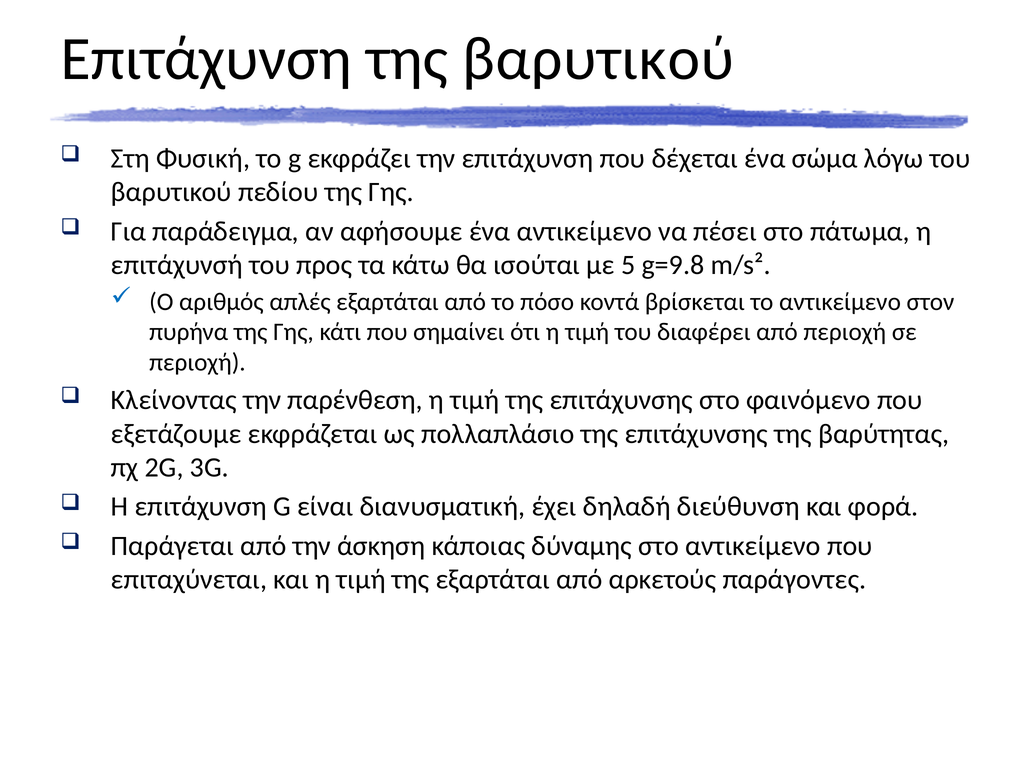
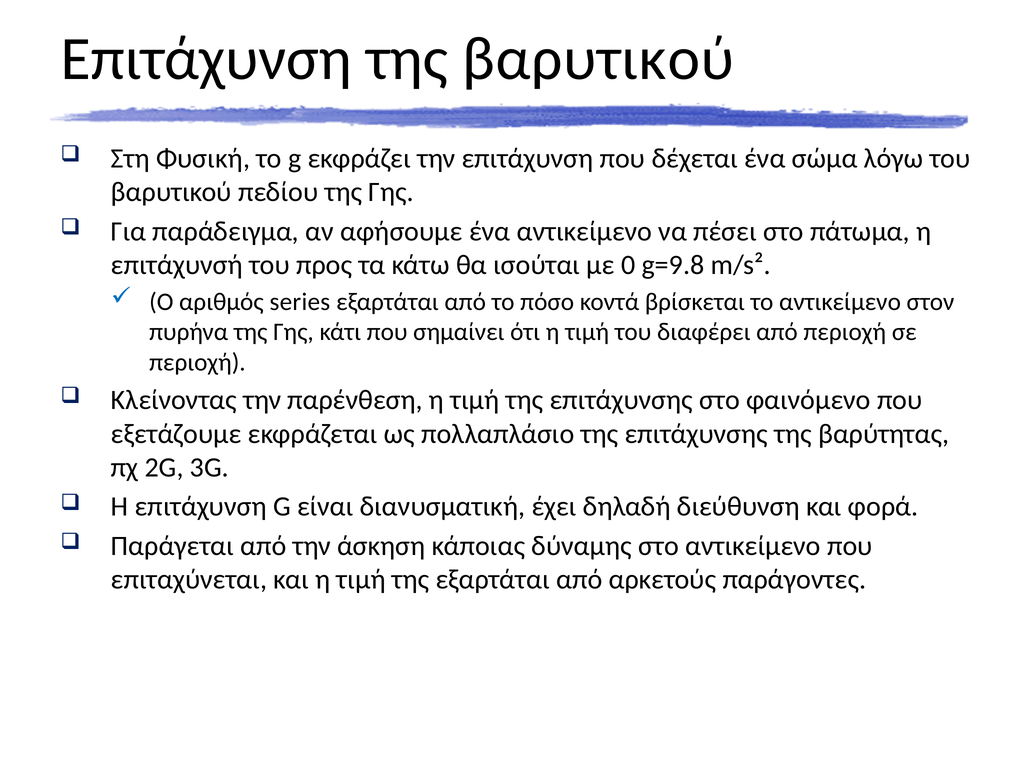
5: 5 -> 0
απλές: απλές -> series
